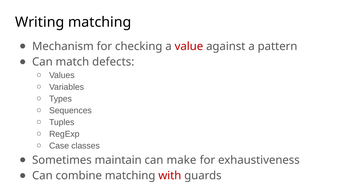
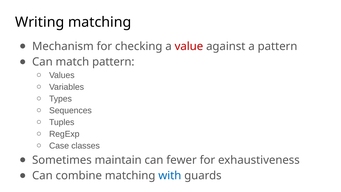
match defects: defects -> pattern
make: make -> fewer
with colour: red -> blue
